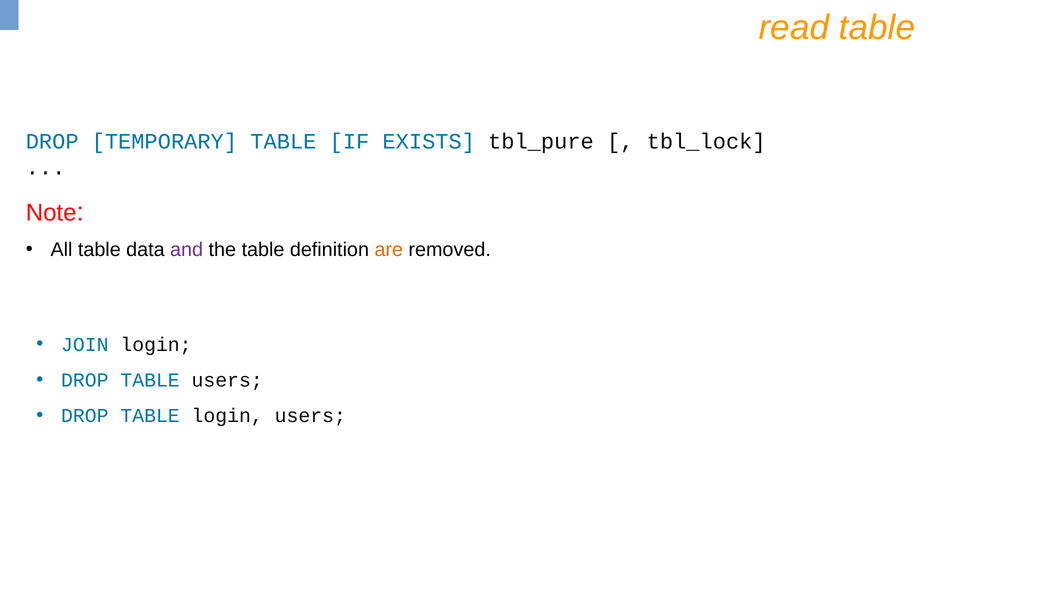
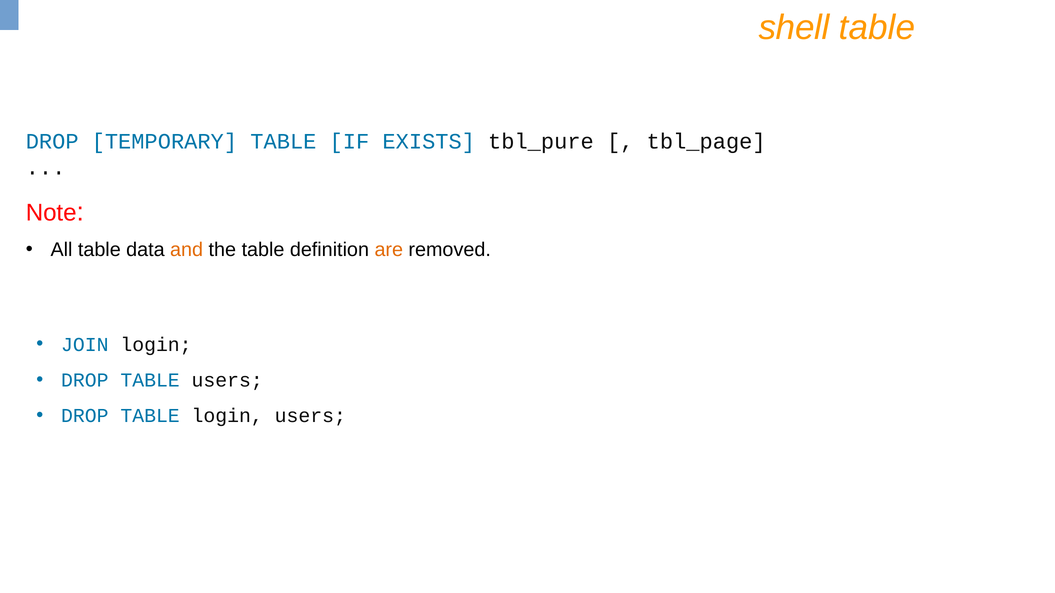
read: read -> shell
tbl_lock: tbl_lock -> tbl_page
and colour: purple -> orange
